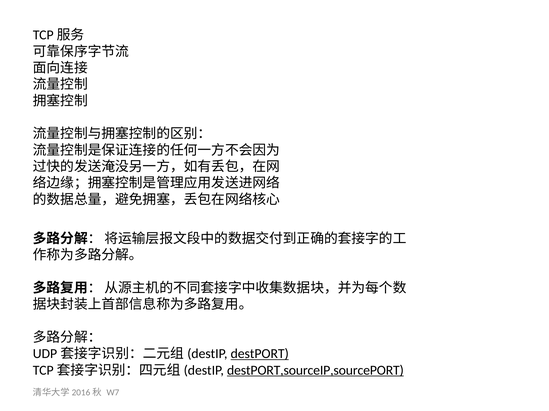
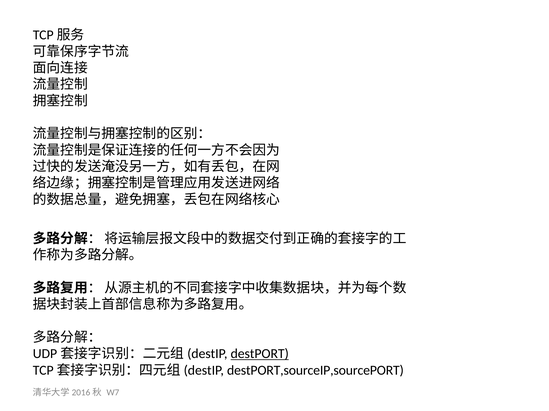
destPORT,sourceIP,sourcePORT underline: present -> none
